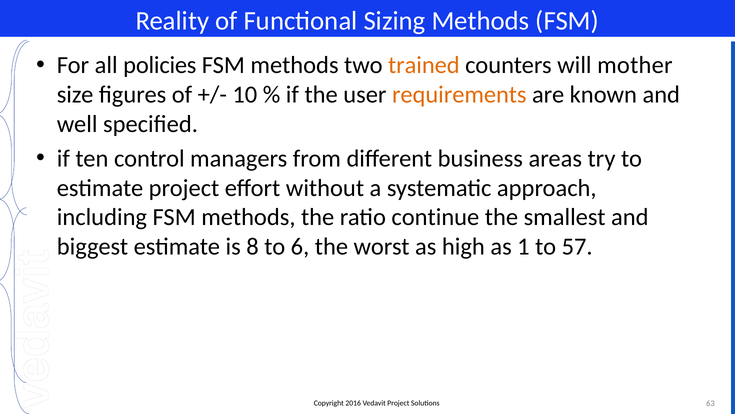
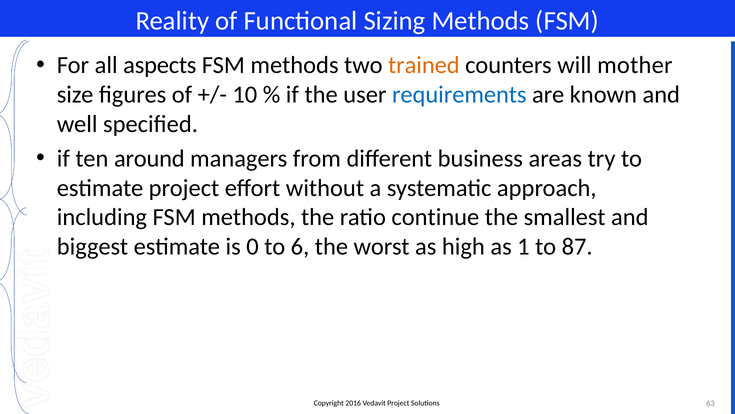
policies: policies -> aspects
requirements colour: orange -> blue
control: control -> around
8: 8 -> 0
57: 57 -> 87
